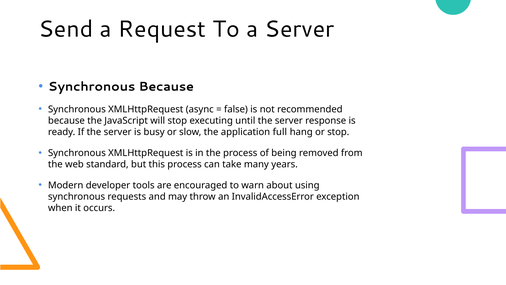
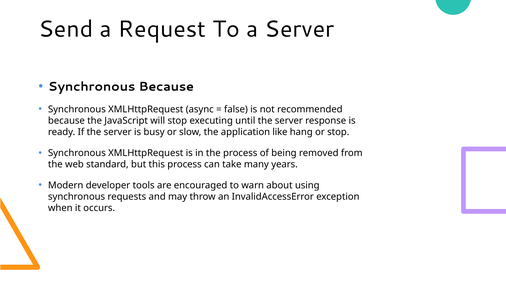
full: full -> like
